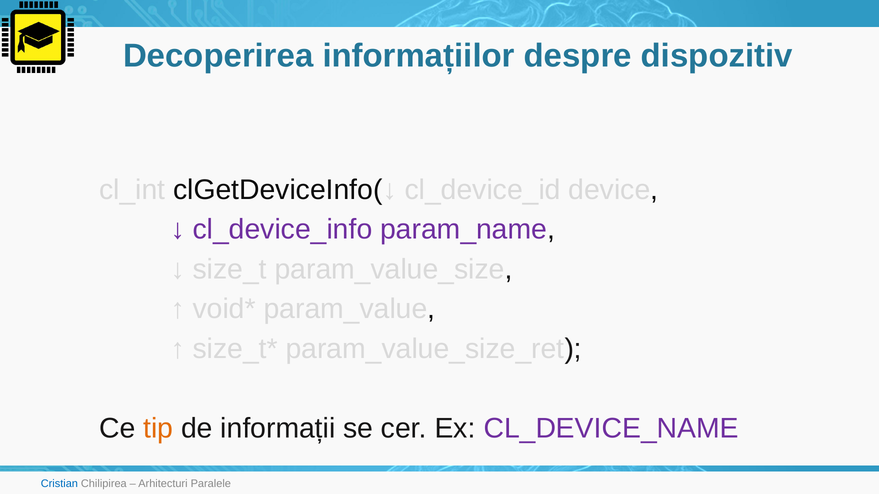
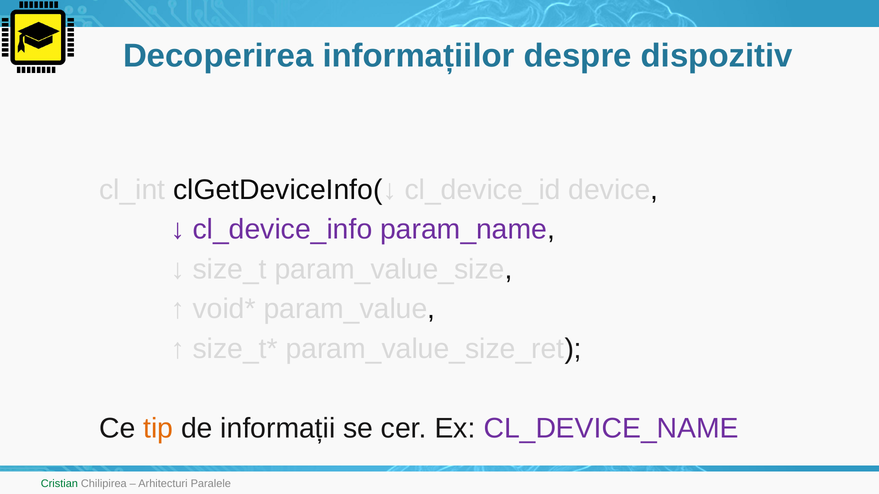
Cristian colour: blue -> green
